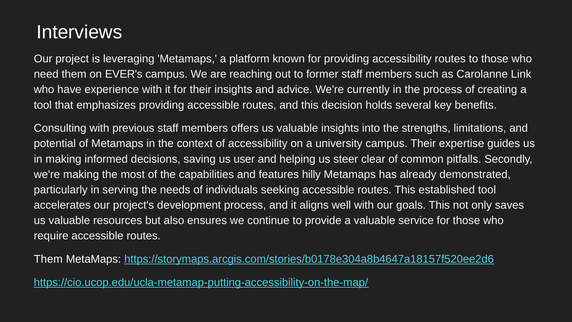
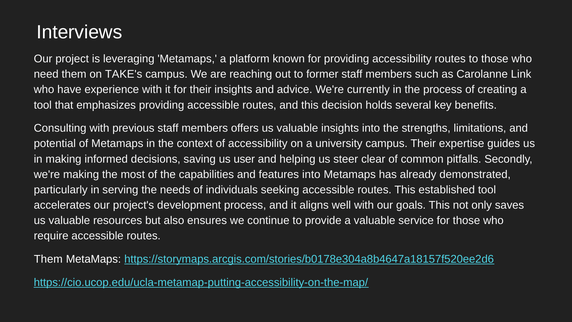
EVER's: EVER's -> TAKE's
features hilly: hilly -> into
